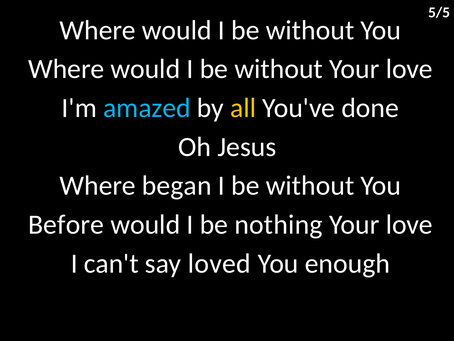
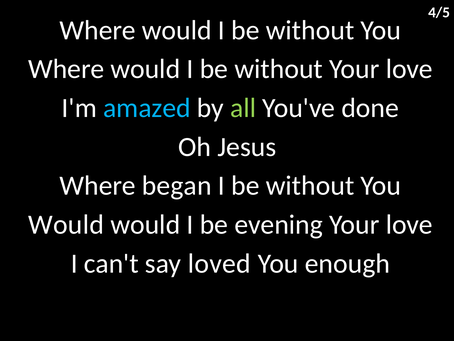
5/5: 5/5 -> 4/5
all colour: yellow -> light green
Before at (66, 224): Before -> Would
nothing: nothing -> evening
